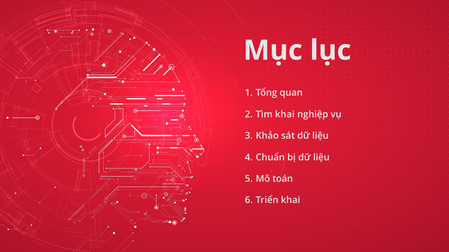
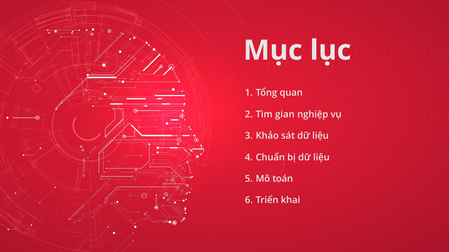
Tìm khai: khai -> gian
